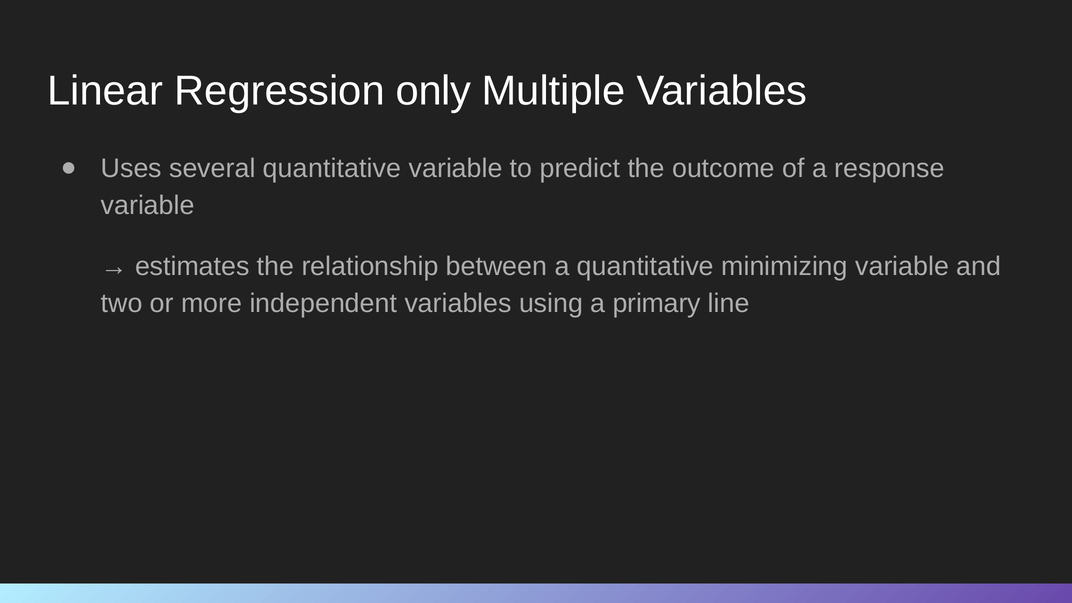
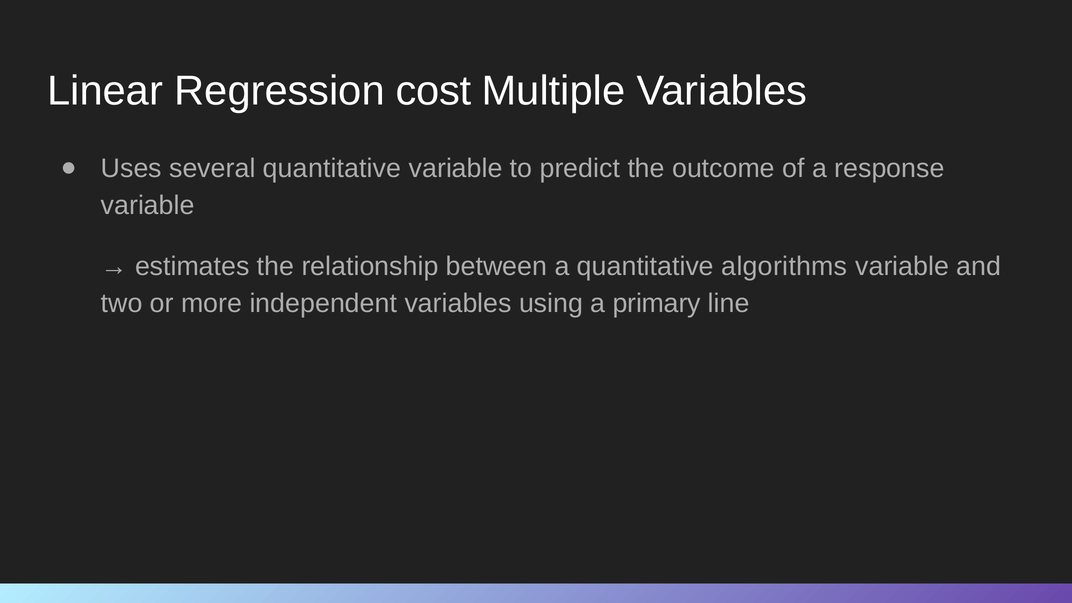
only: only -> cost
minimizing: minimizing -> algorithms
